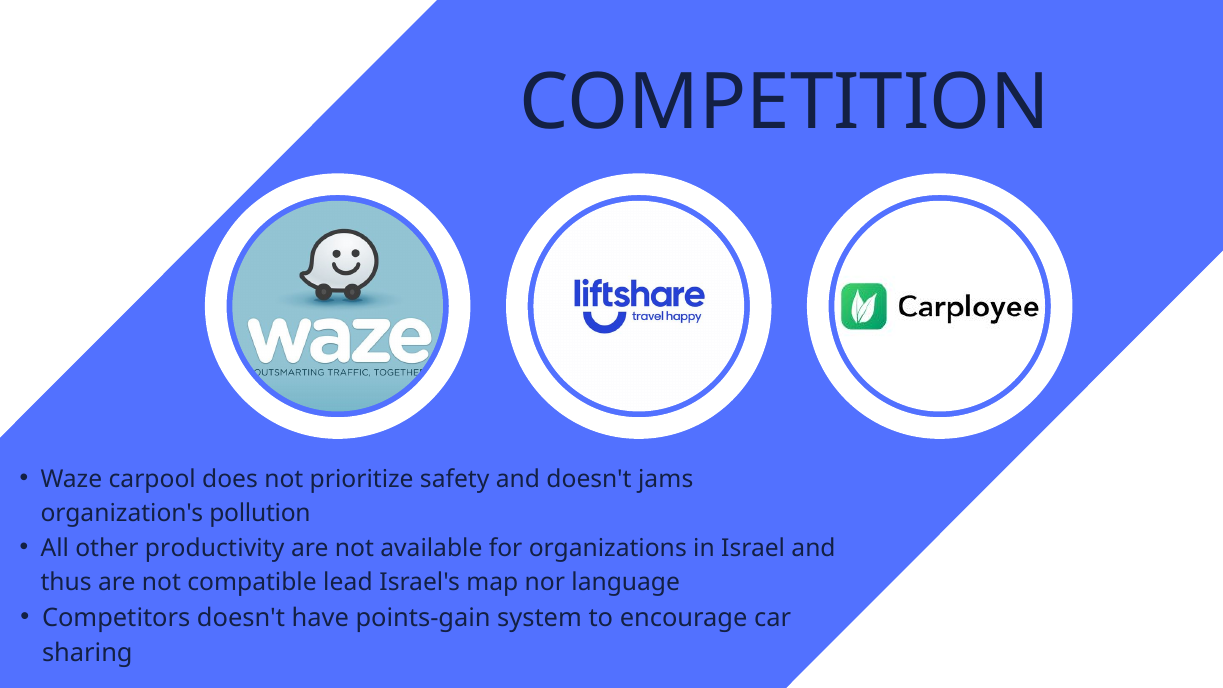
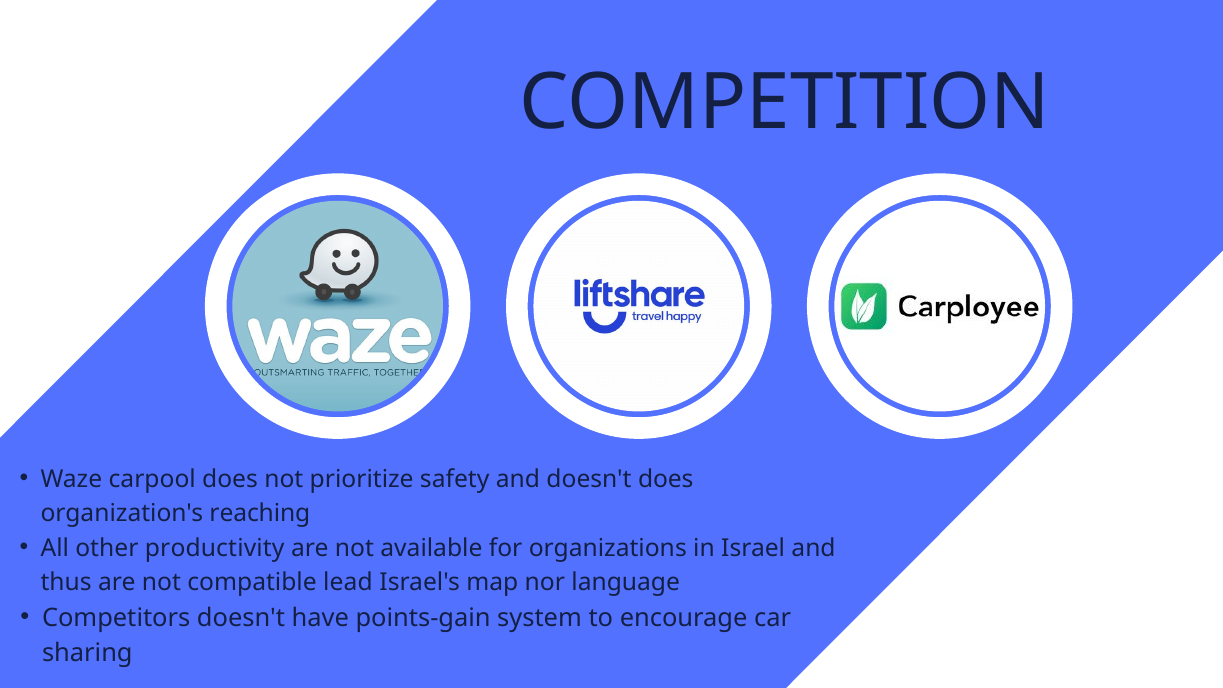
doesn't jams: jams -> does
pollution: pollution -> reaching
